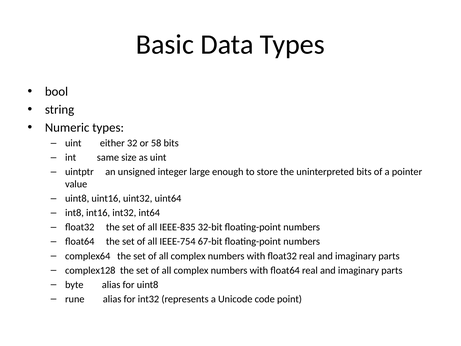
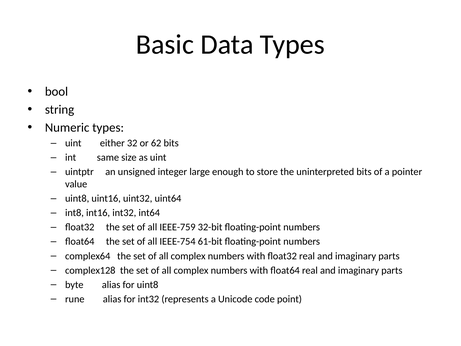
58: 58 -> 62
IEEE-835: IEEE-835 -> IEEE-759
67-bit: 67-bit -> 61-bit
